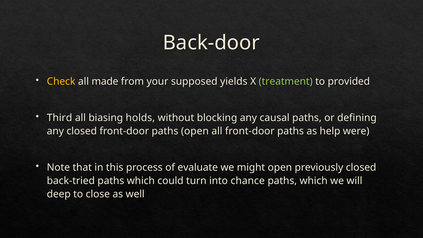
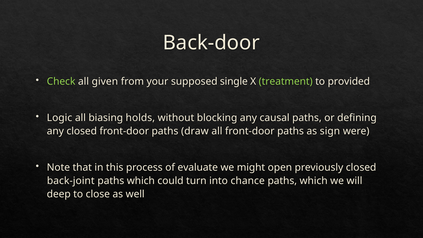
Check colour: yellow -> light green
made: made -> given
yields: yields -> single
Third: Third -> Logic
paths open: open -> draw
help: help -> sign
back-tried: back-tried -> back-joint
